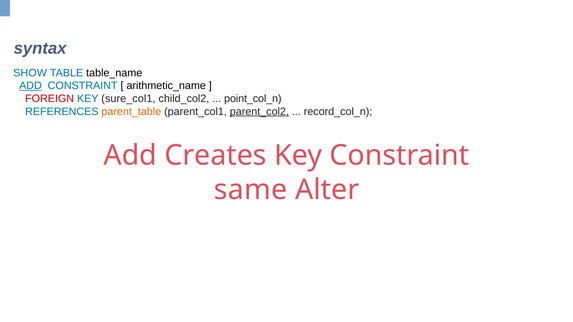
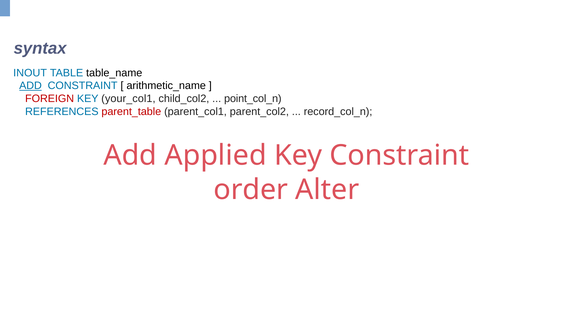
SHOW: SHOW -> INOUT
sure_col1: sure_col1 -> your_col1
parent_table colour: orange -> red
parent_col2 underline: present -> none
Creates: Creates -> Applied
same: same -> order
